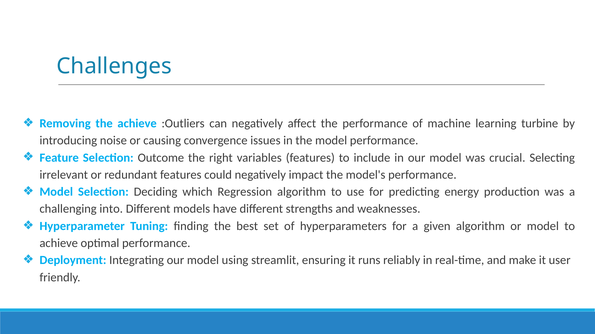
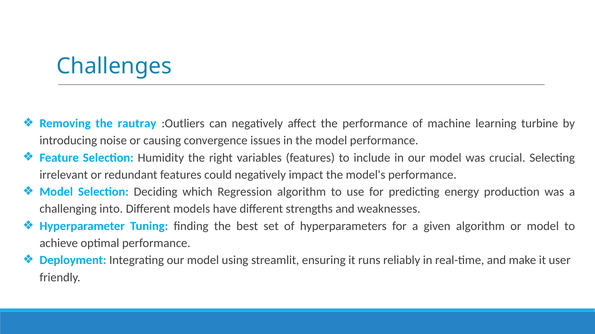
the achieve: achieve -> rautray
Outcome: Outcome -> Humidity
